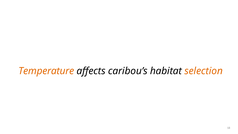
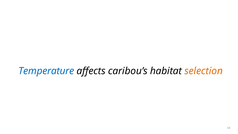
Temperature colour: orange -> blue
